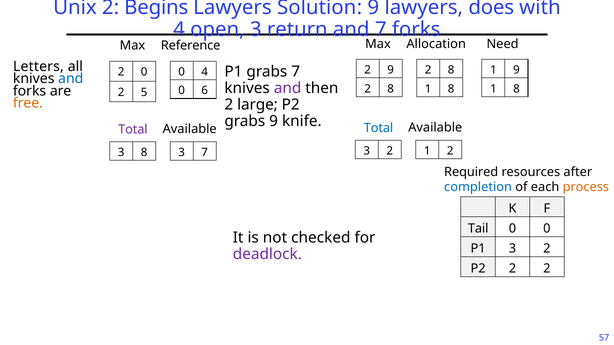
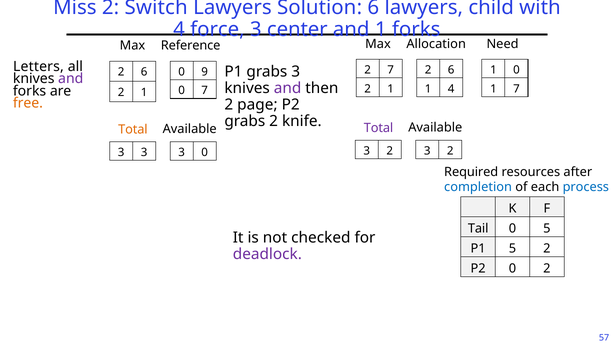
Unix: Unix -> Miss
Begins: Begins -> Switch
Solution 9: 9 -> 6
does: does -> child
open: open -> force
return: return -> center
and 7: 7 -> 1
2 9: 9 -> 7
8 at (451, 70): 8 -> 6
1 9: 9 -> 0
grabs 7: 7 -> 3
0 at (144, 72): 0 -> 6
0 4: 4 -> 9
and at (71, 79) colour: blue -> purple
8 at (391, 89): 8 -> 1
8 at (451, 89): 8 -> 4
8 at (517, 89): 8 -> 7
0 6: 6 -> 7
5 at (144, 92): 5 -> 1
large: large -> page
grabs 9: 9 -> 2
Total at (379, 128) colour: blue -> purple
Total at (133, 130) colour: purple -> orange
2 1: 1 -> 3
8 at (144, 153): 8 -> 3
3 7: 7 -> 0
process colour: orange -> blue
0 0: 0 -> 5
P1 3: 3 -> 5
P2 2: 2 -> 0
